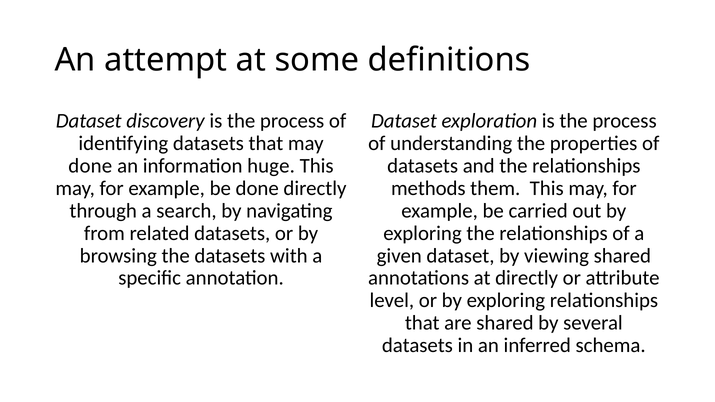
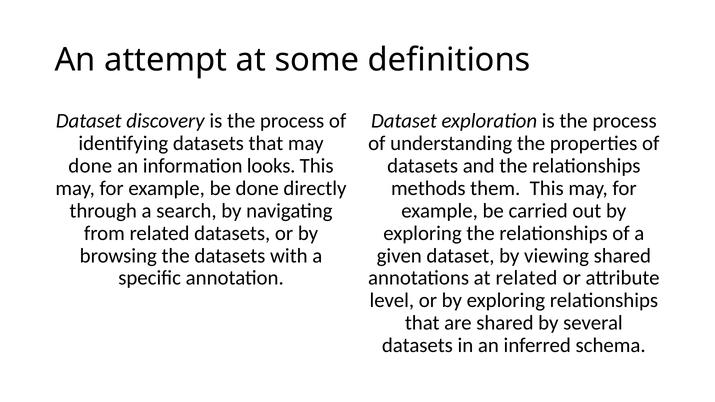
huge: huge -> looks
at directly: directly -> related
